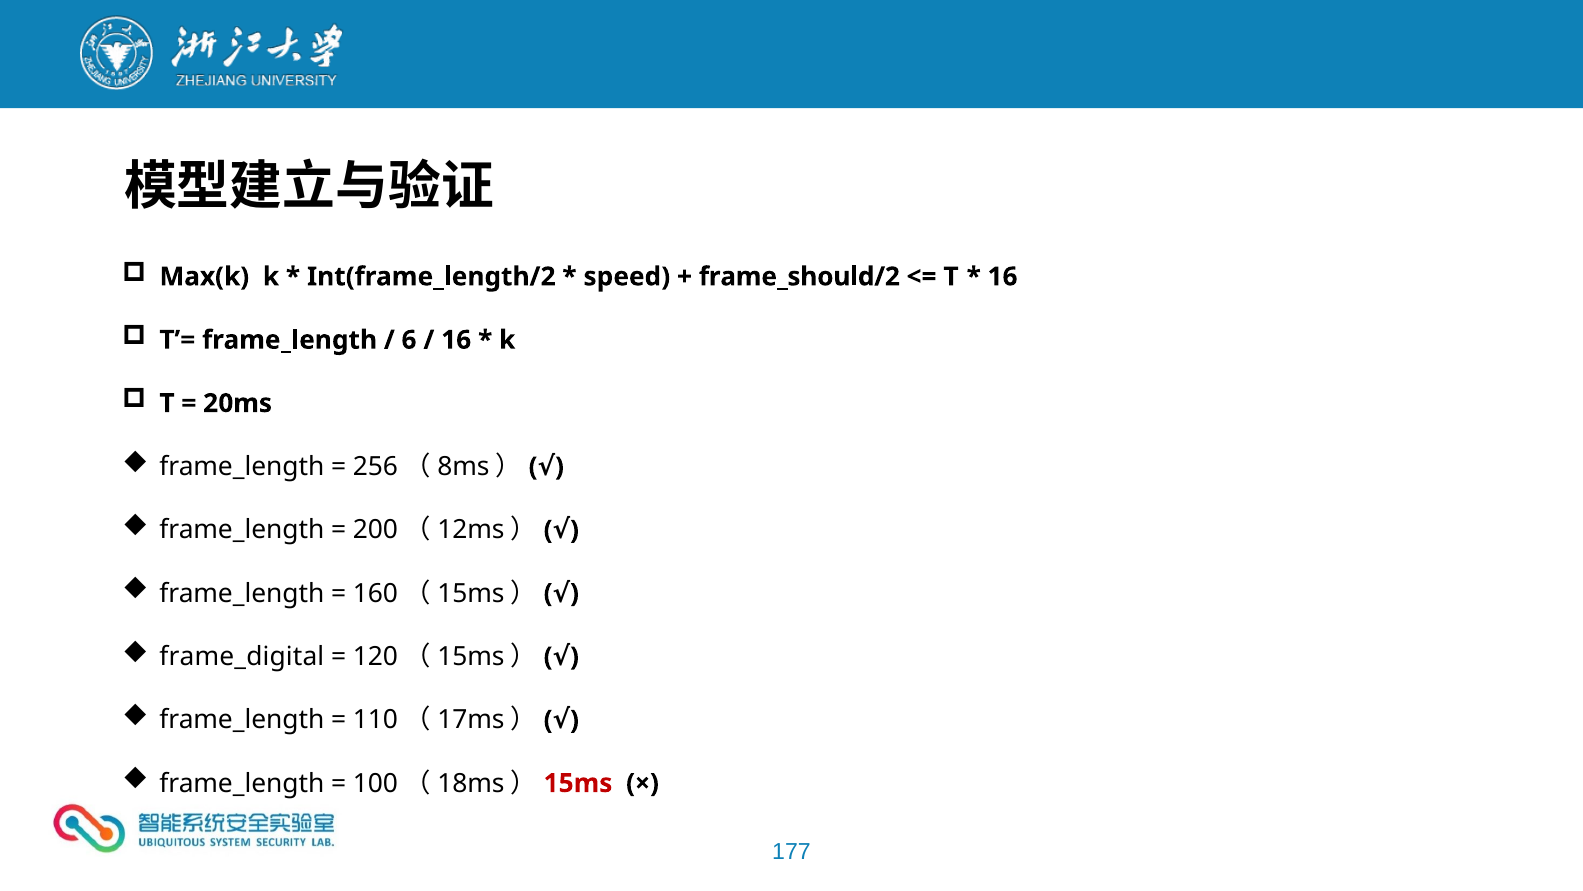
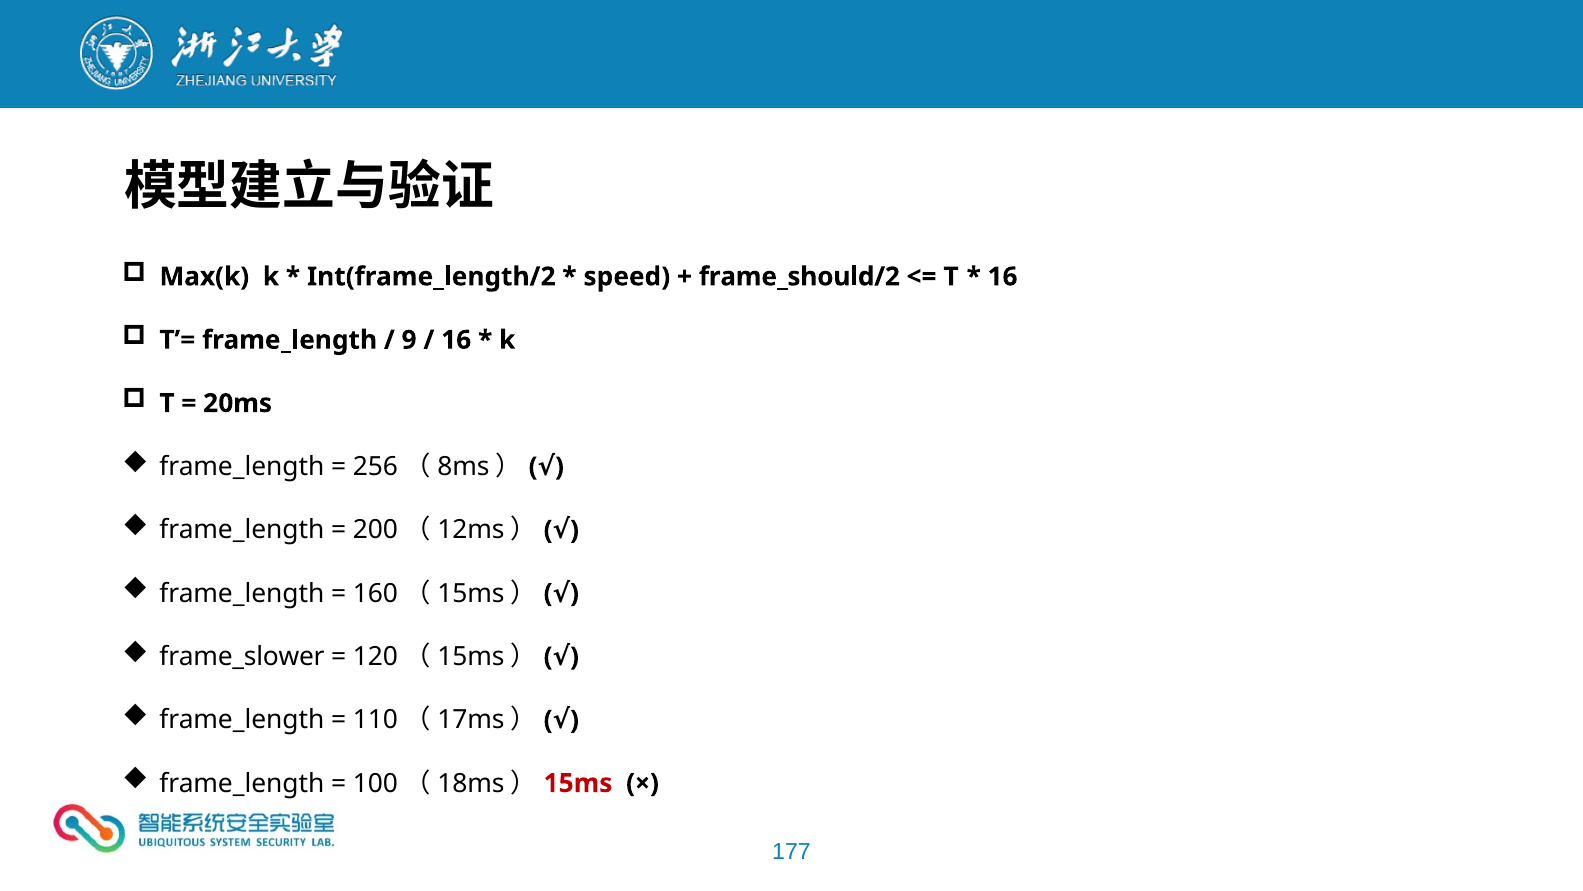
6: 6 -> 9
frame_digital: frame_digital -> frame_slower
